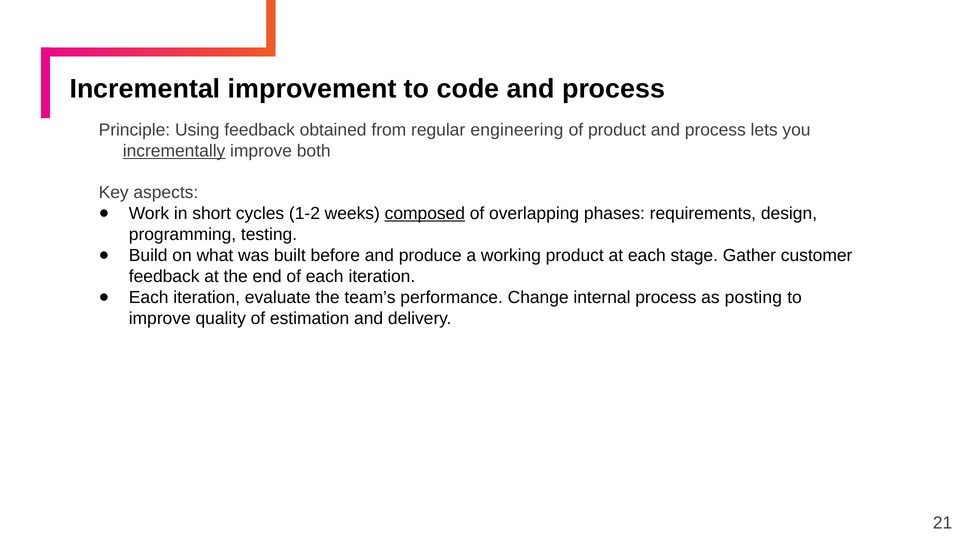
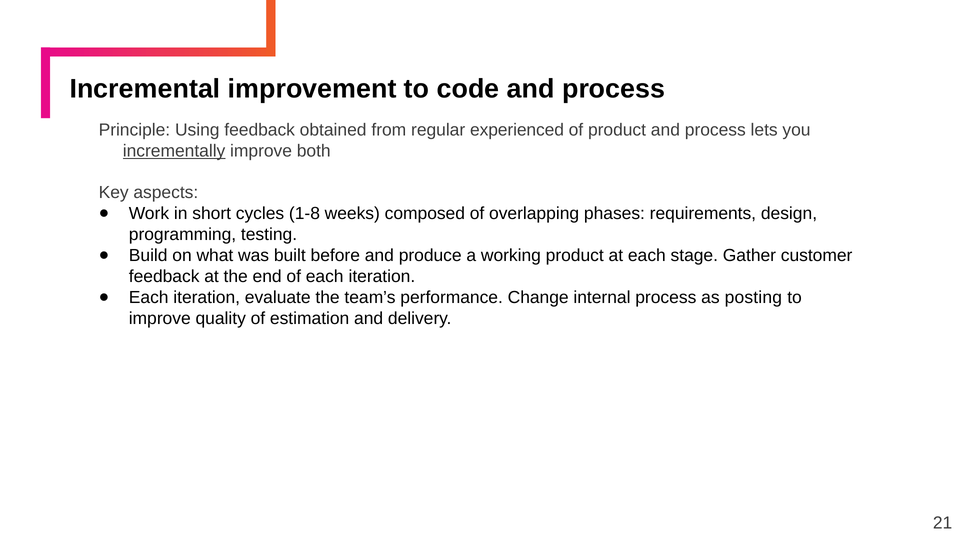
engineering: engineering -> experienced
1-2: 1-2 -> 1-8
composed underline: present -> none
